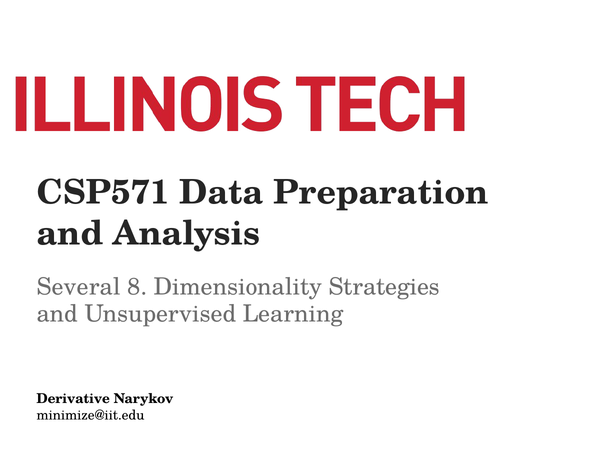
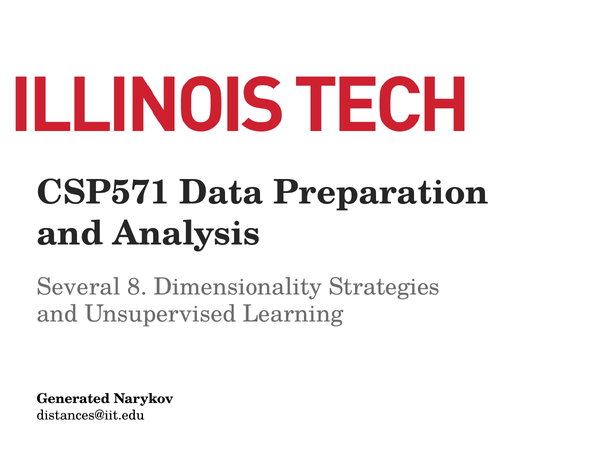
Derivative: Derivative -> Generated
minimize@iit.edu: minimize@iit.edu -> distances@iit.edu
